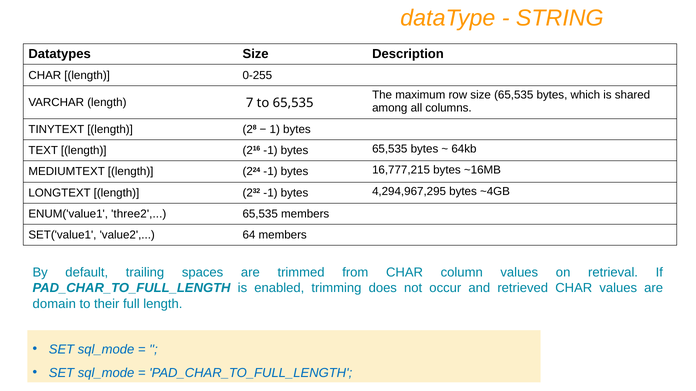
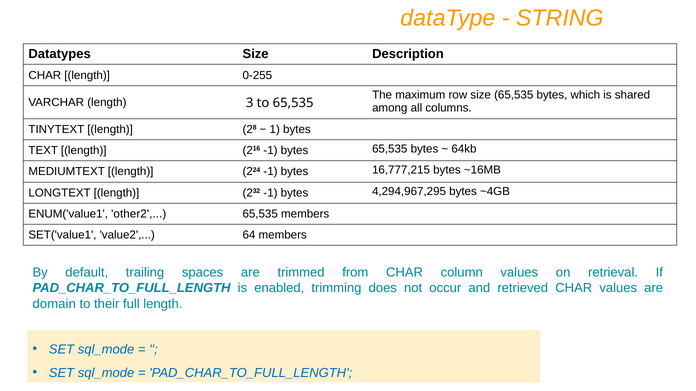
7: 7 -> 3
three2: three2 -> other2
